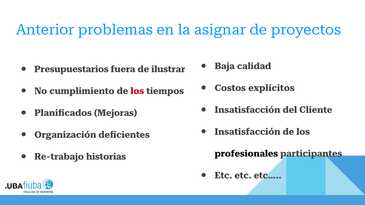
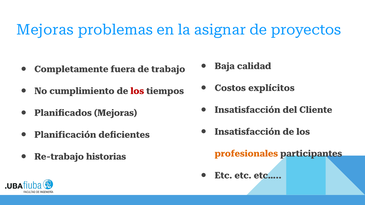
Anterior at (45, 30): Anterior -> Mejoras
Presupuestarios: Presupuestarios -> Completamente
ilustrar: ilustrar -> trabajo
Organización: Organización -> Planificación
profesionales colour: black -> orange
